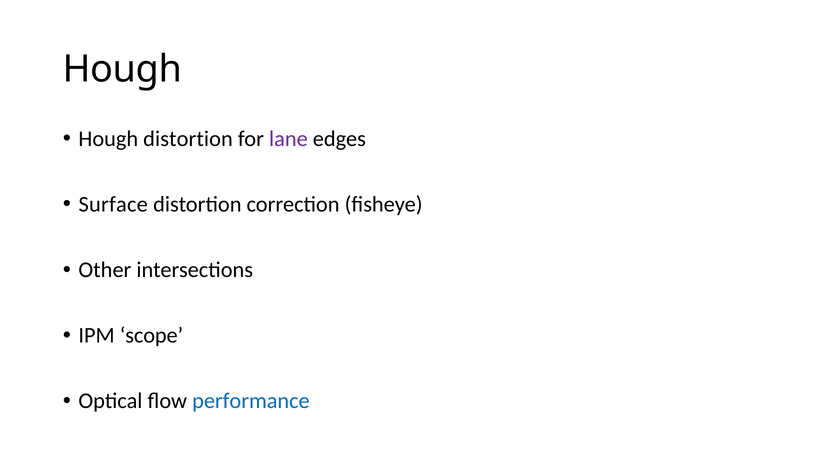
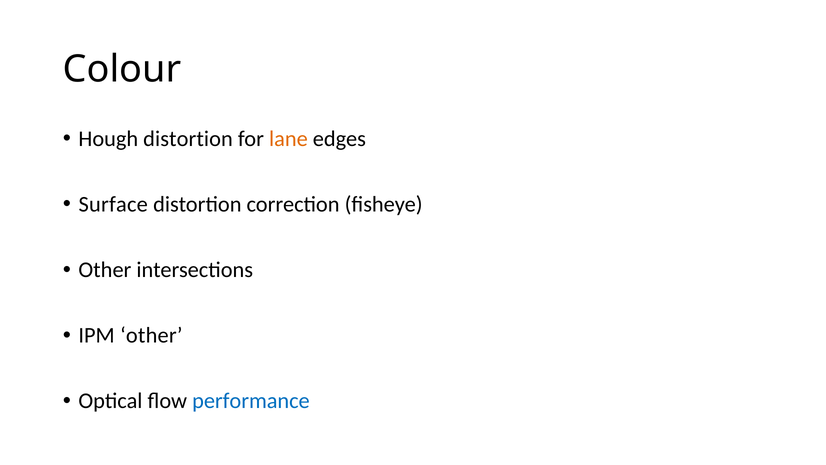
Hough at (122, 69): Hough -> Colour
lane colour: purple -> orange
IPM scope: scope -> other
